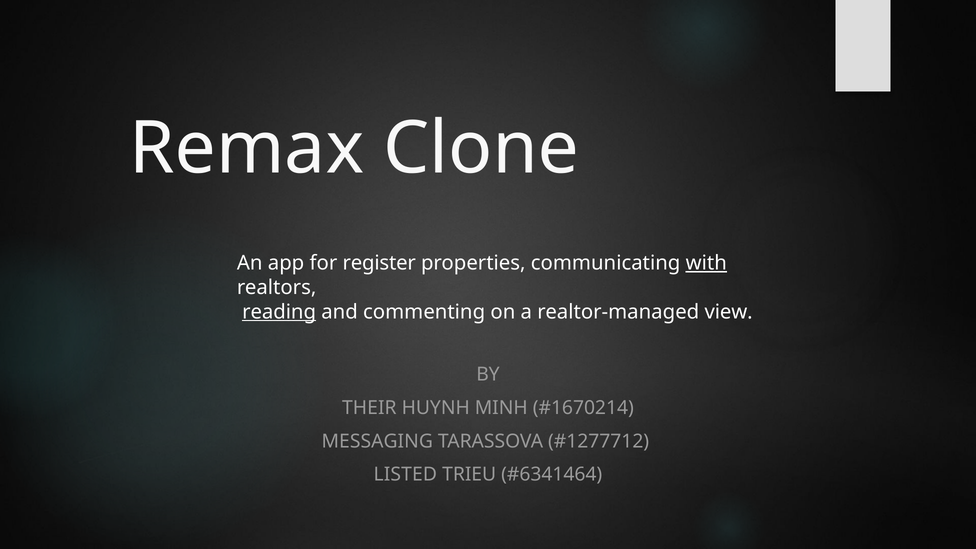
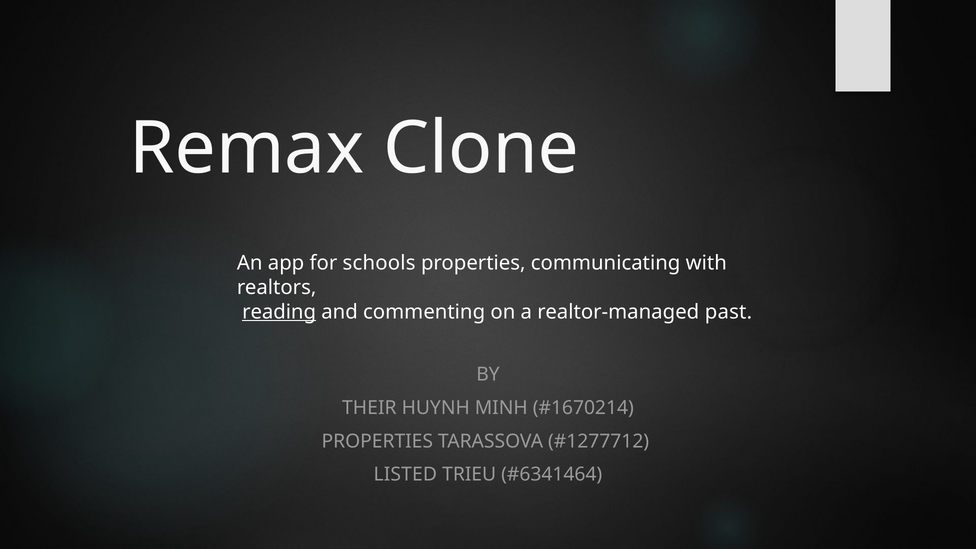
register: register -> schools
with underline: present -> none
view: view -> past
MESSAGING at (377, 441): MESSAGING -> PROPERTIES
